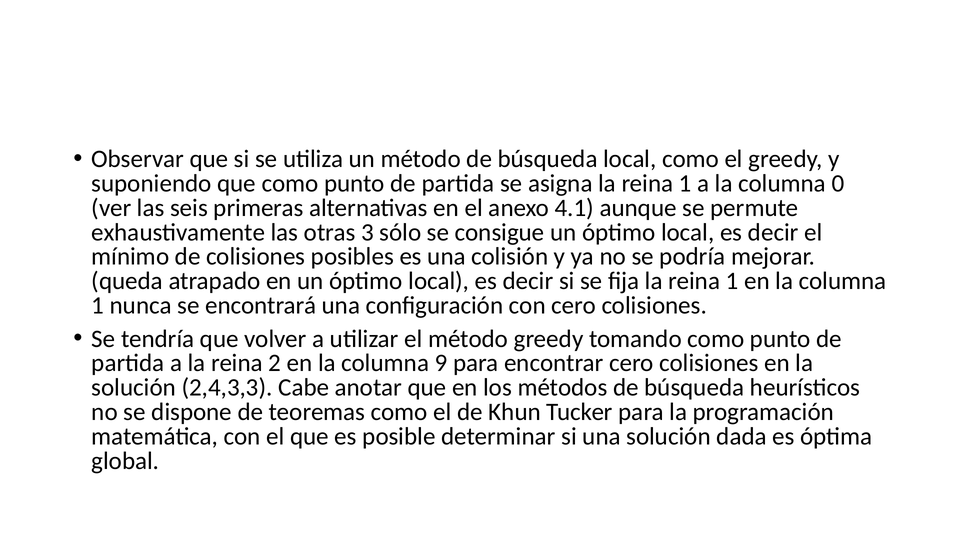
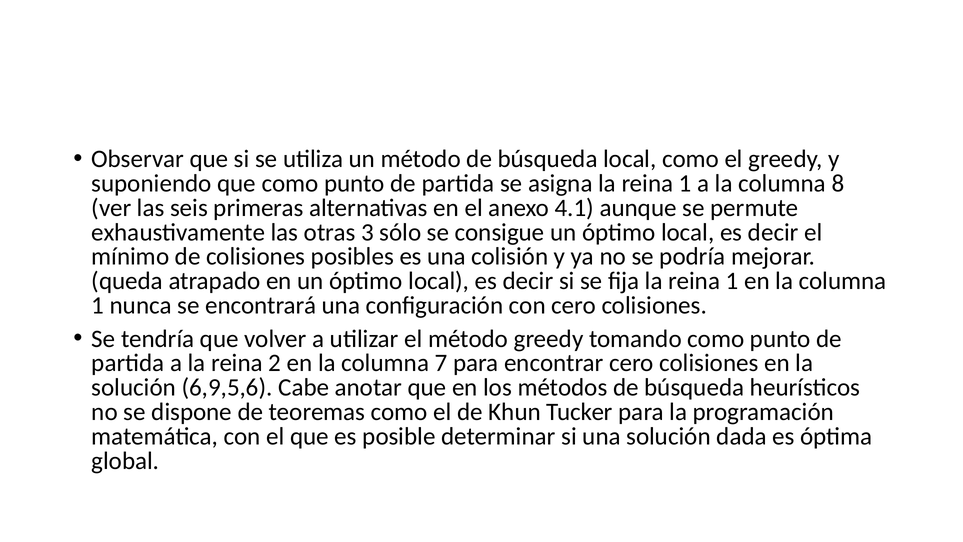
0: 0 -> 8
9: 9 -> 7
2,4,3,3: 2,4,3,3 -> 6,9,5,6
